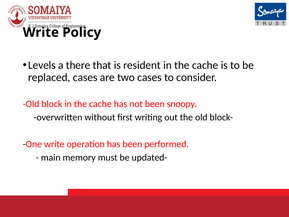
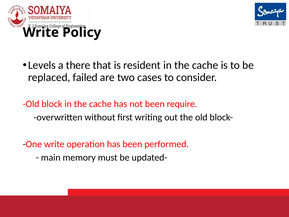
replaced cases: cases -> failed
snoopy: snoopy -> require
